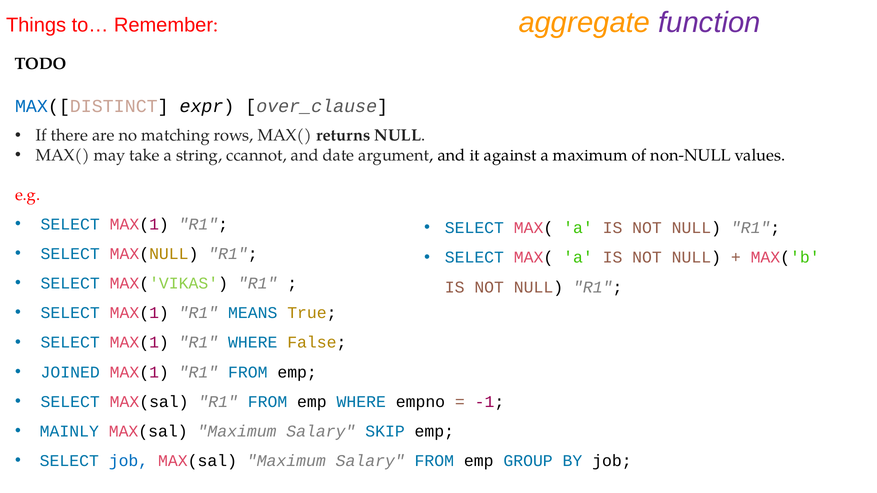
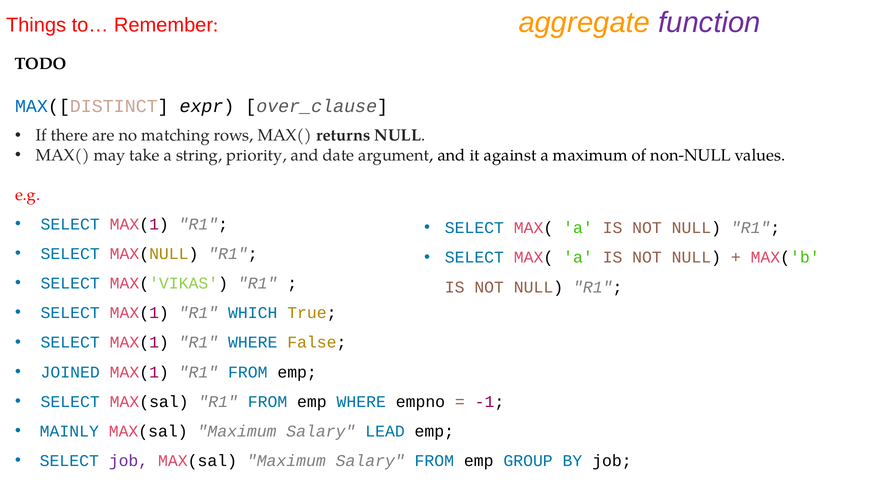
ccannot: ccannot -> priority
MEANS: MEANS -> WHICH
SKIP: SKIP -> LEAD
job at (128, 461) colour: blue -> purple
